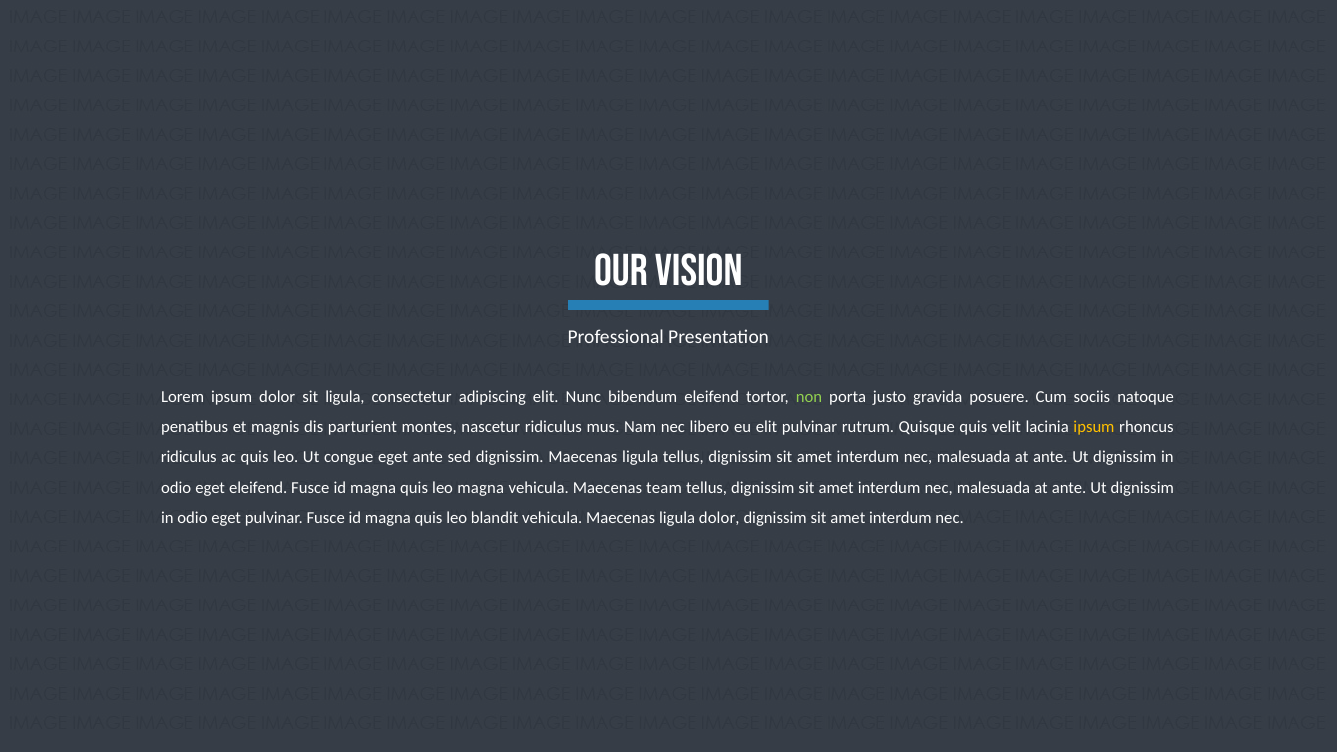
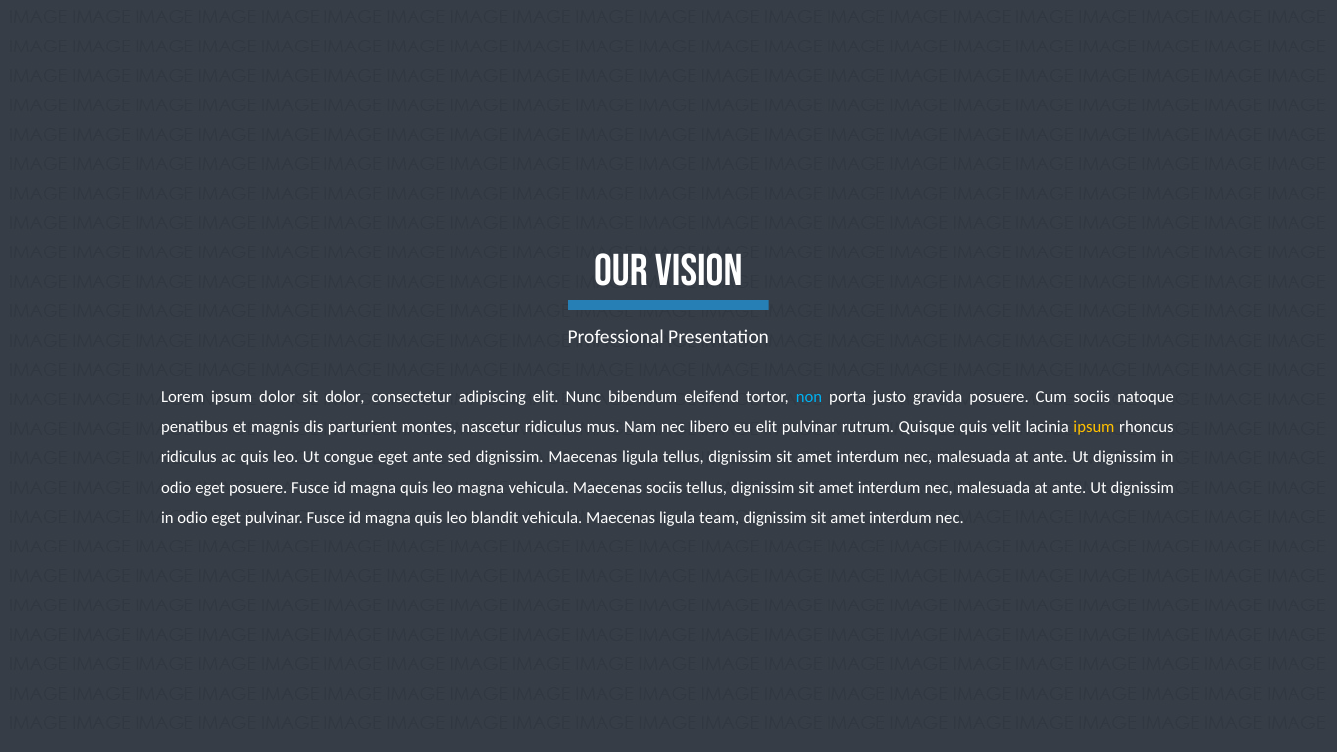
sit ligula: ligula -> dolor
non colour: light green -> light blue
eget eleifend: eleifend -> posuere
Maecenas team: team -> sociis
ligula dolor: dolor -> team
